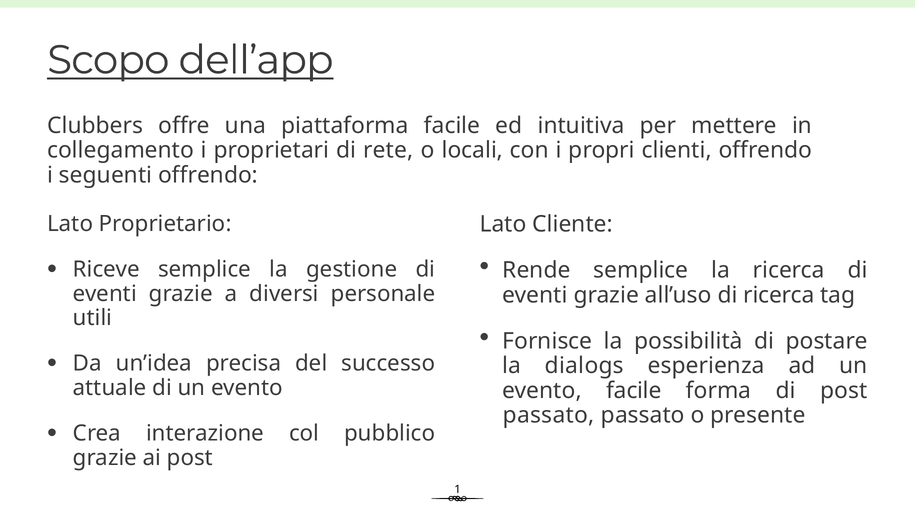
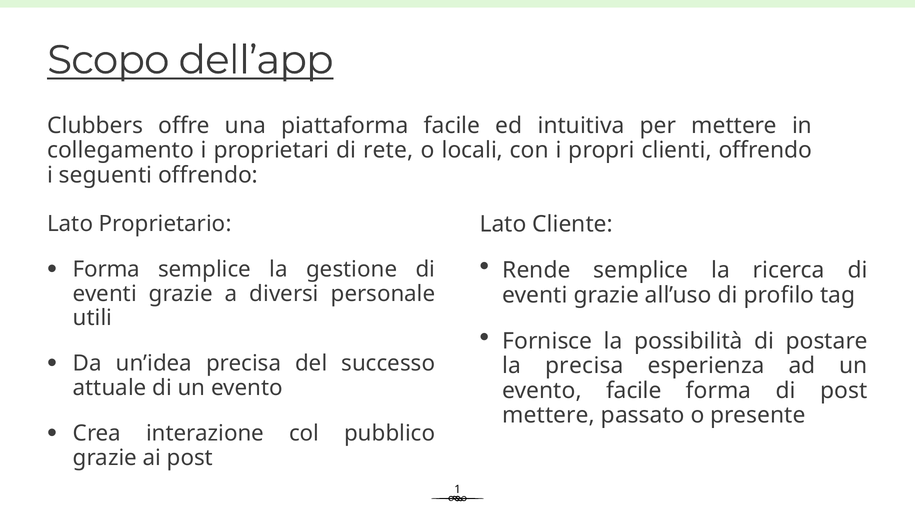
Riceve at (106, 269): Riceve -> Forma
di ricerca: ricerca -> profilo
la dialogs: dialogs -> precisa
passato at (549, 415): passato -> mettere
